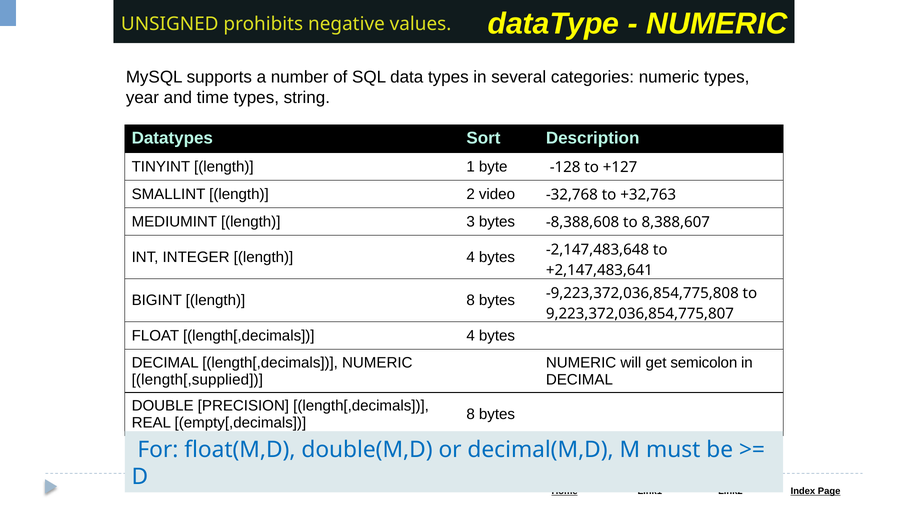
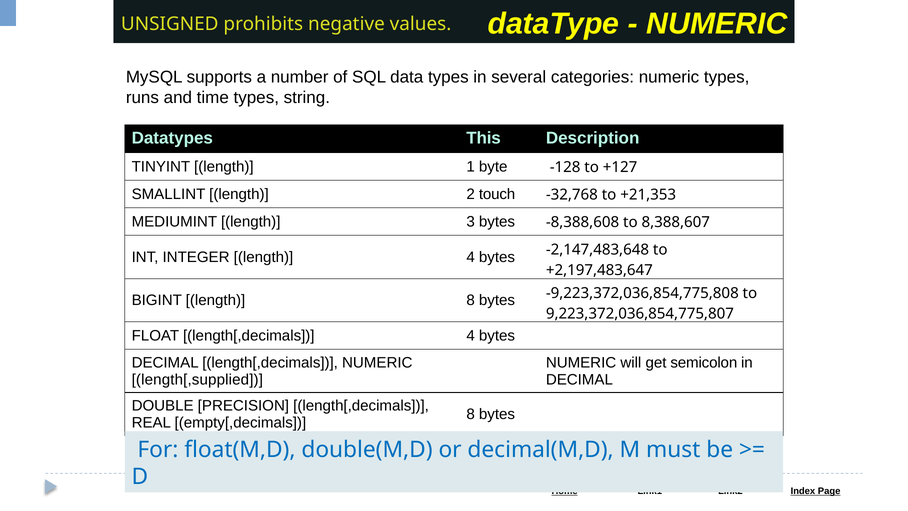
year: year -> runs
Sort: Sort -> This
video: video -> touch
+32,763: +32,763 -> +21,353
+2,147,483,641: +2,147,483,641 -> +2,197,483,647
